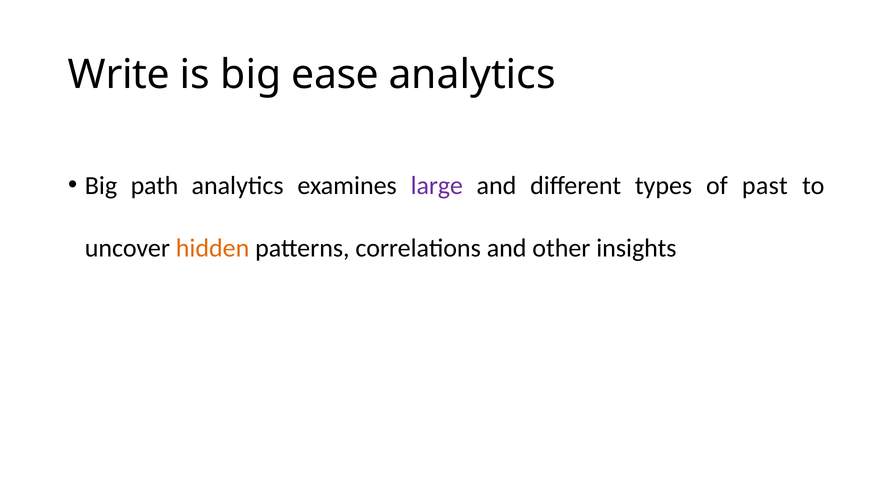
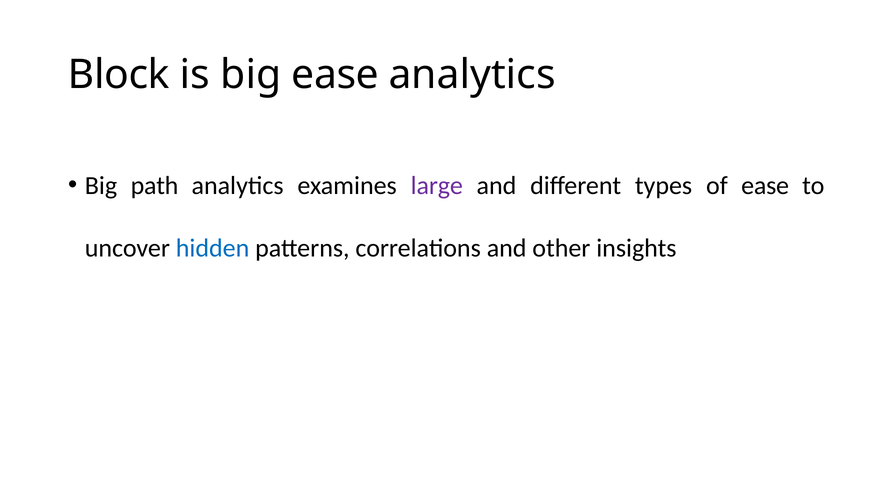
Write: Write -> Block
of past: past -> ease
hidden colour: orange -> blue
